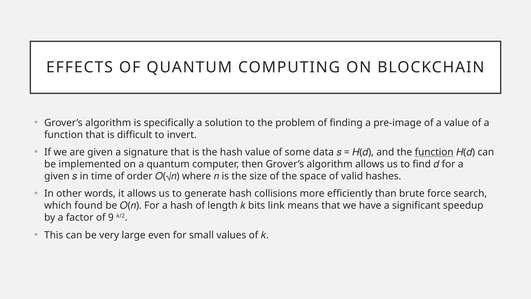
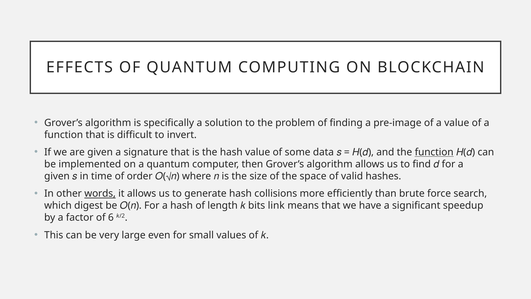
words underline: none -> present
found: found -> digest
9: 9 -> 6
